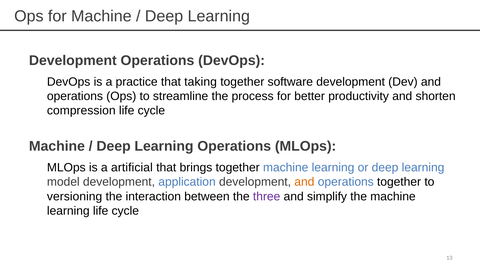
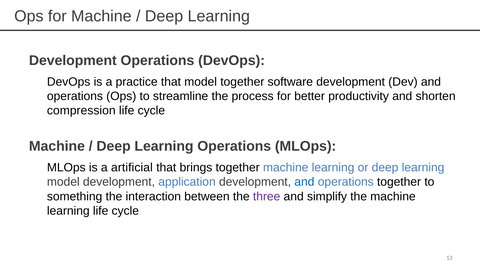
that taking: taking -> model
and at (304, 182) colour: orange -> blue
versioning: versioning -> something
